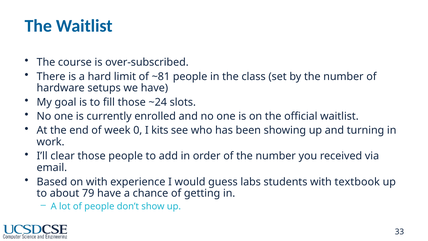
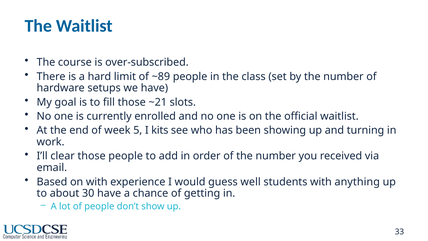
~81: ~81 -> ~89
~24: ~24 -> ~21
0: 0 -> 5
labs: labs -> well
textbook: textbook -> anything
79: 79 -> 30
